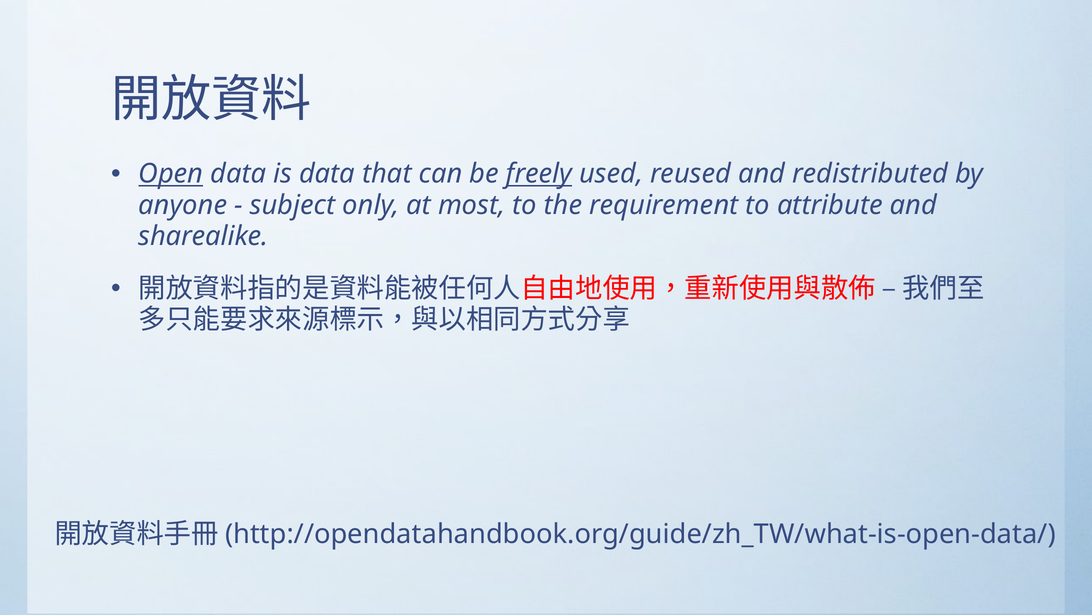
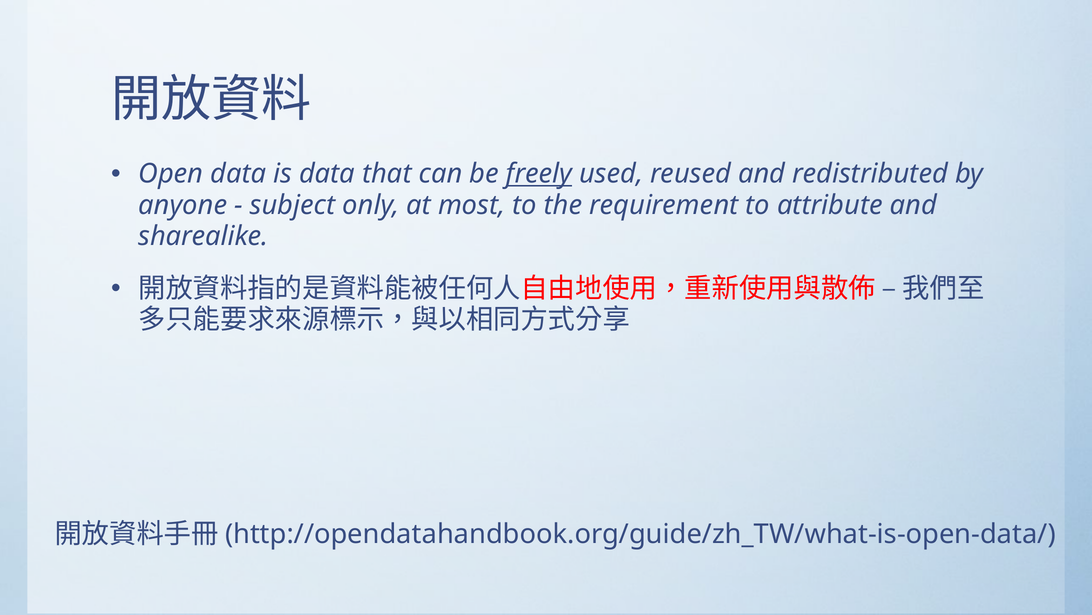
Open underline: present -> none
